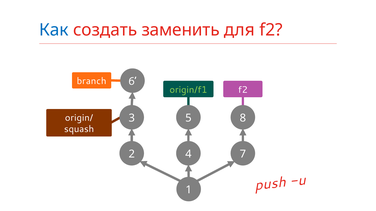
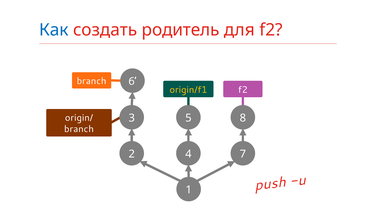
заменить: заменить -> родитель
origin/f1 colour: light green -> yellow
squash at (79, 129): squash -> branch
